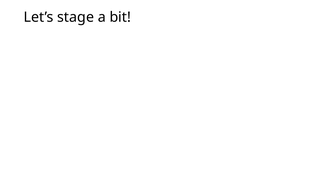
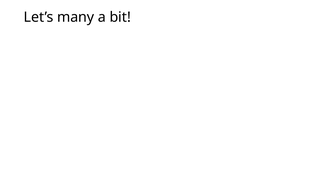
Let’s stage: stage -> many
